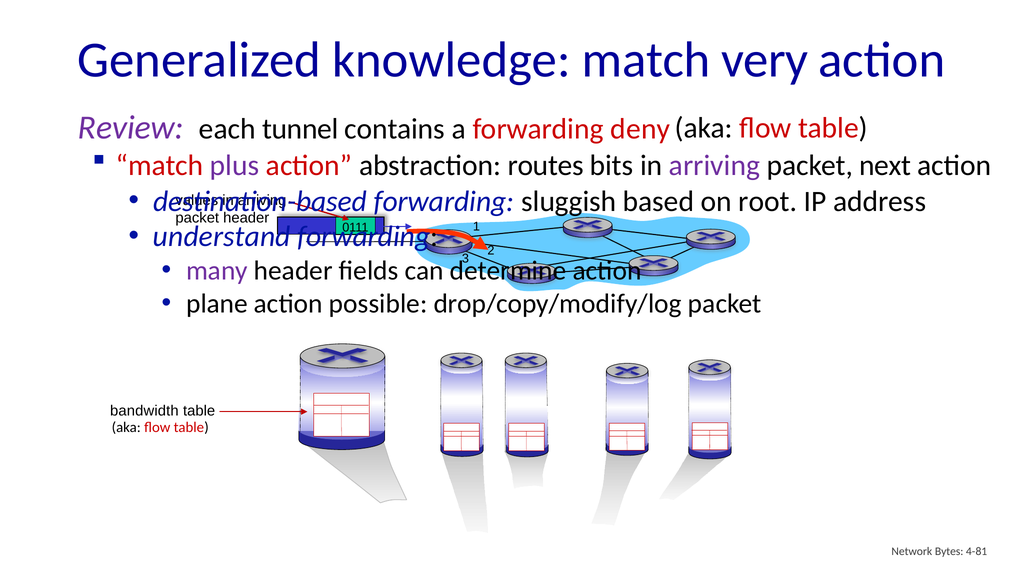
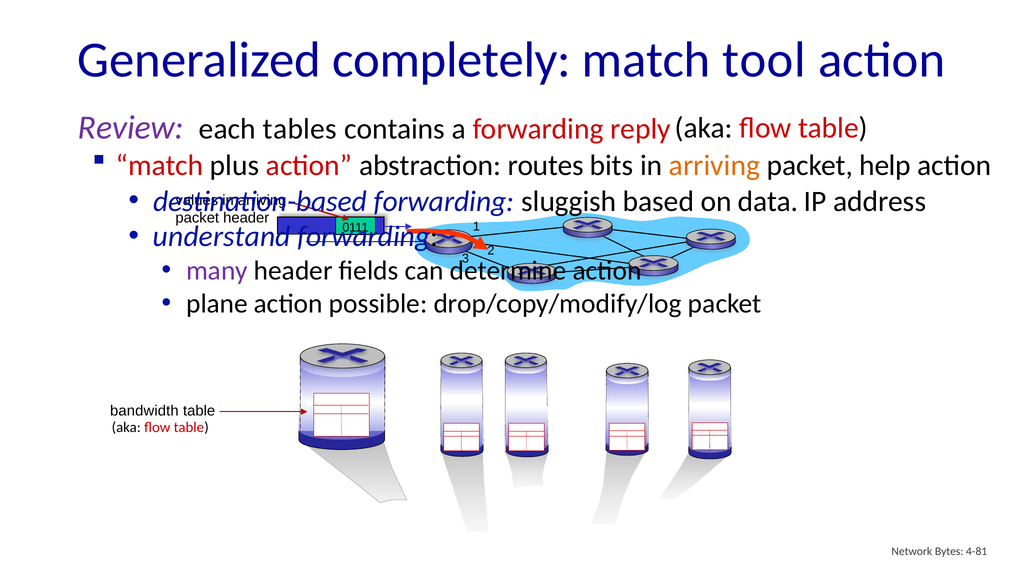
knowledge: knowledge -> completely
very: very -> tool
tunnel: tunnel -> tables
deny: deny -> reply
plus colour: purple -> black
arriving at (714, 165) colour: purple -> orange
next: next -> help
root: root -> data
